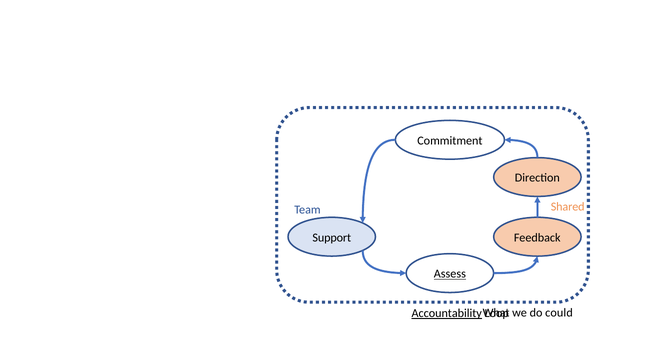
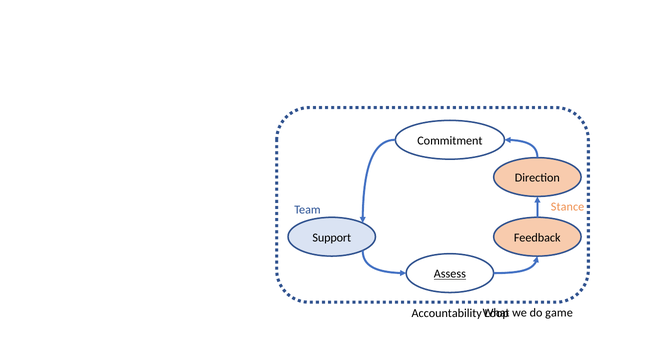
Shared: Shared -> Stance
could: could -> game
Accountability underline: present -> none
